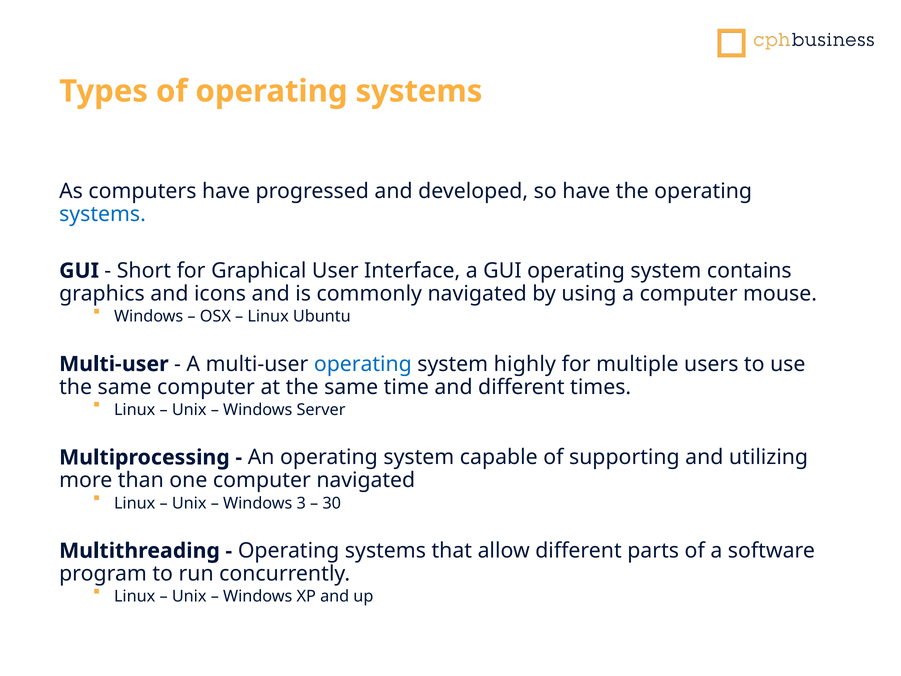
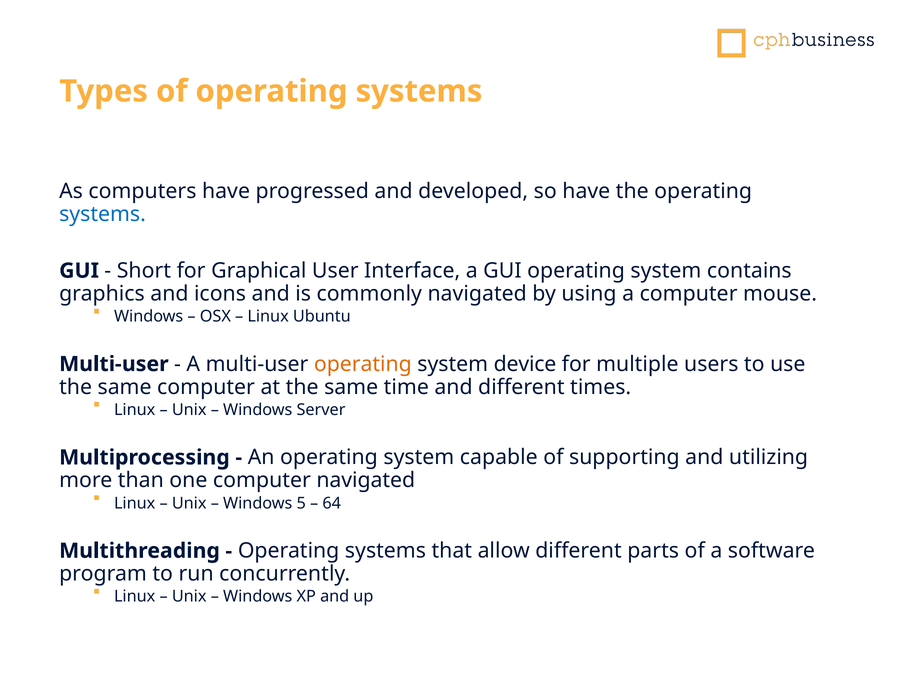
operating at (363, 364) colour: blue -> orange
highly: highly -> device
3: 3 -> 5
30: 30 -> 64
